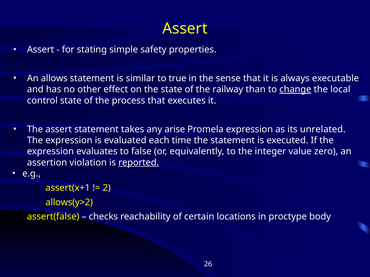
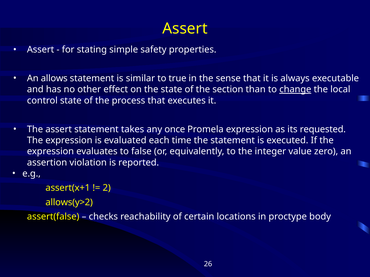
railway: railway -> section
arise: arise -> once
unrelated: unrelated -> requested
reported underline: present -> none
